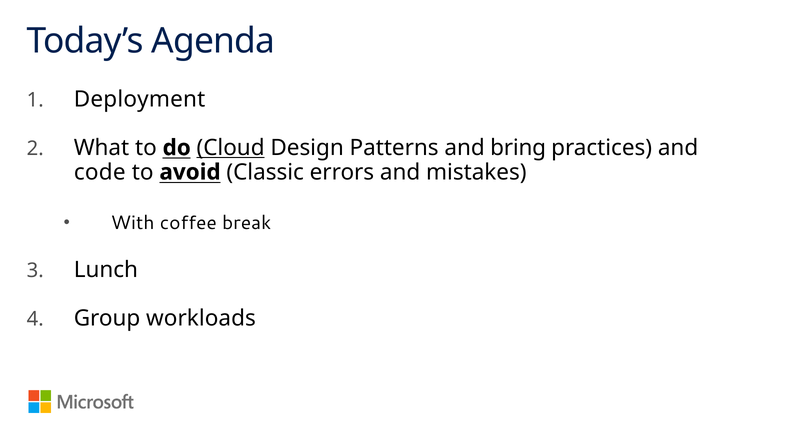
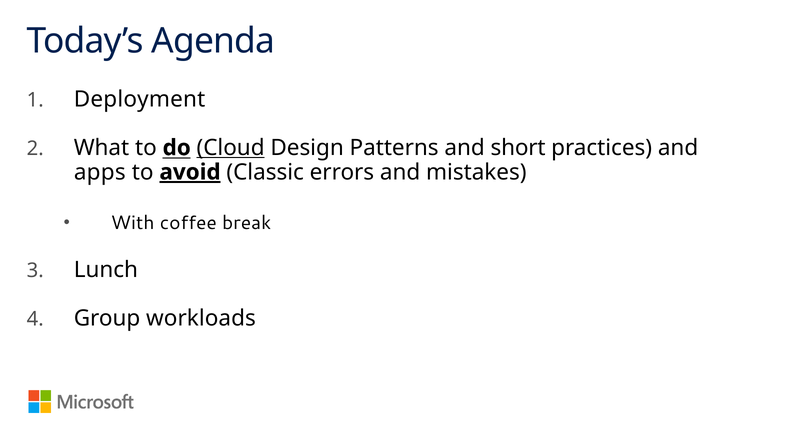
bring: bring -> short
code: code -> apps
avoid underline: none -> present
